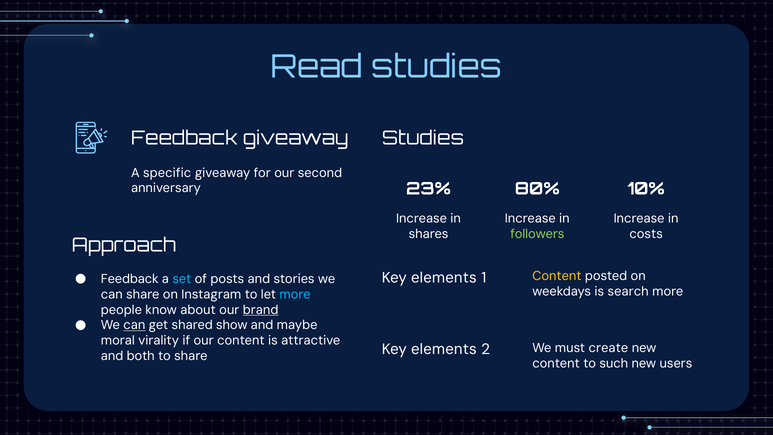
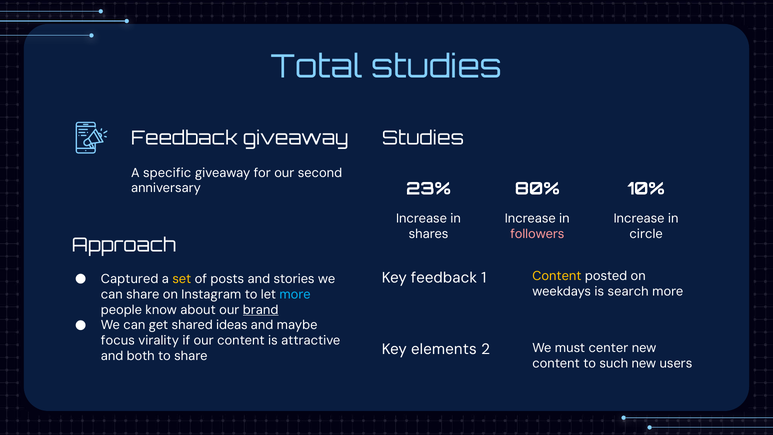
Read: Read -> Total
followers colour: light green -> pink
costs: costs -> circle
elements at (444, 278): elements -> feedback
Feedback at (130, 279): Feedback -> Captured
set colour: light blue -> yellow
can at (134, 325) underline: present -> none
show: show -> ideas
moral: moral -> focus
create: create -> center
